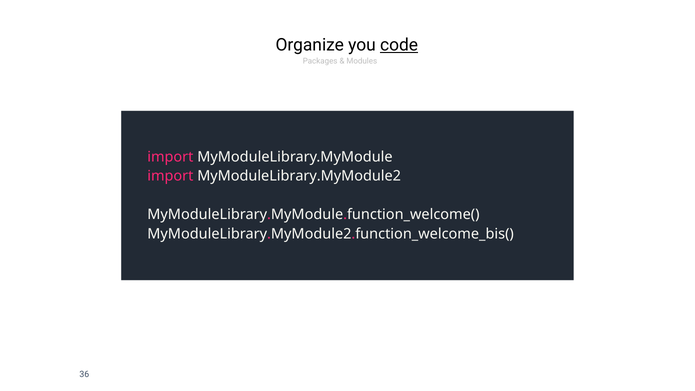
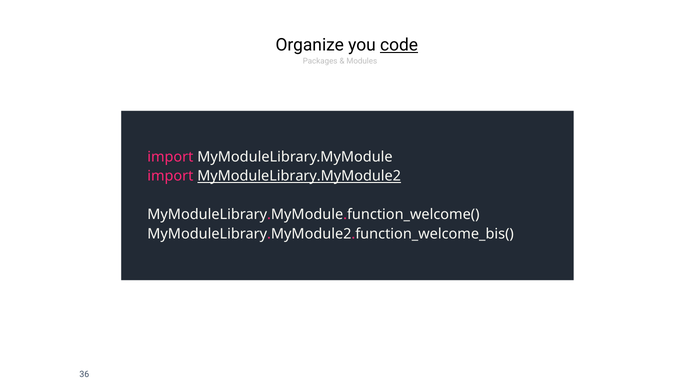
MyModuleLibrary.MyModule2 underline: none -> present
